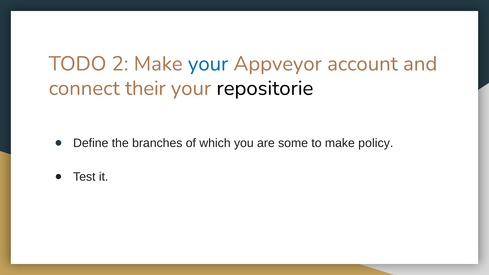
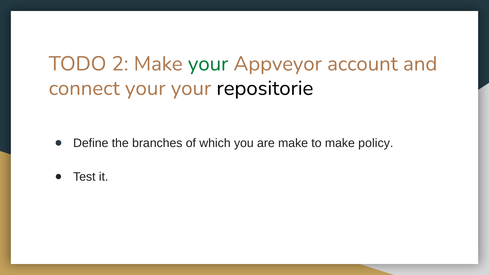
your at (208, 64) colour: blue -> green
connect their: their -> your
are some: some -> make
